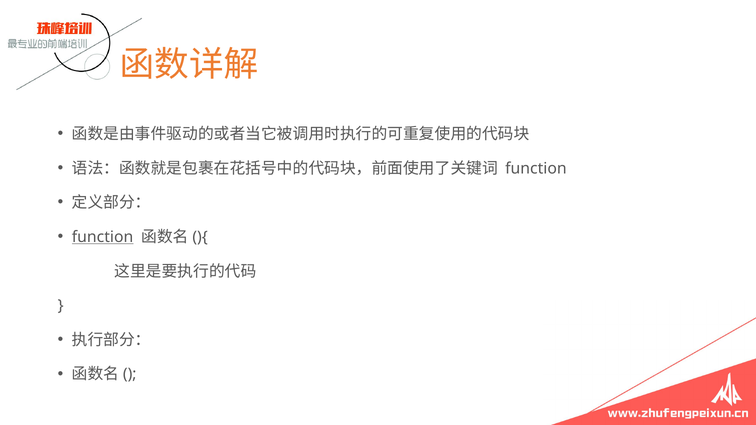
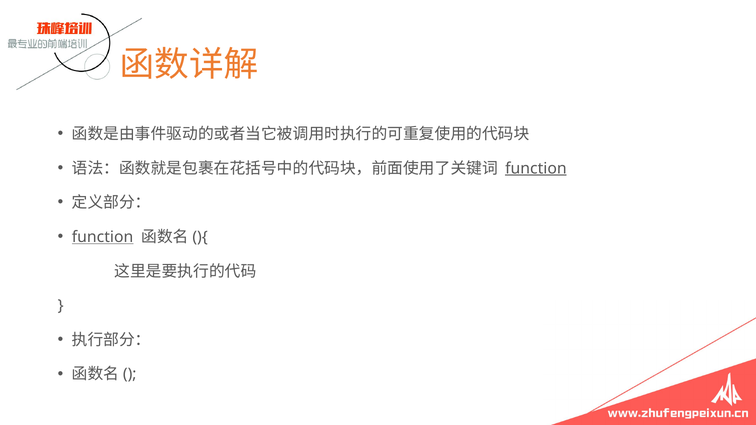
function at (536, 168) underline: none -> present
